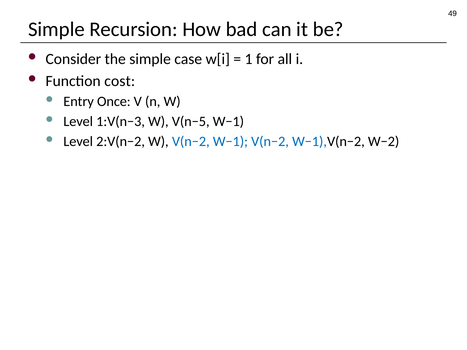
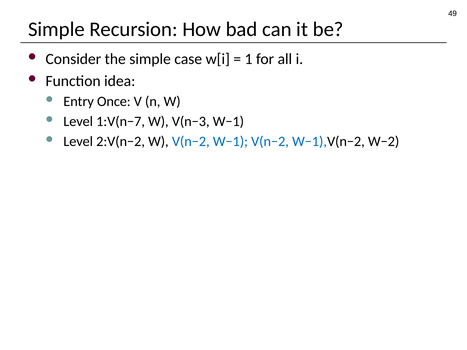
cost: cost -> idea
1:V(n−3: 1:V(n−3 -> 1:V(n−7
V(n−5: V(n−5 -> V(n−3
